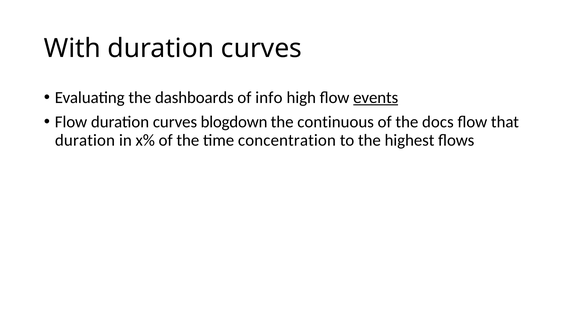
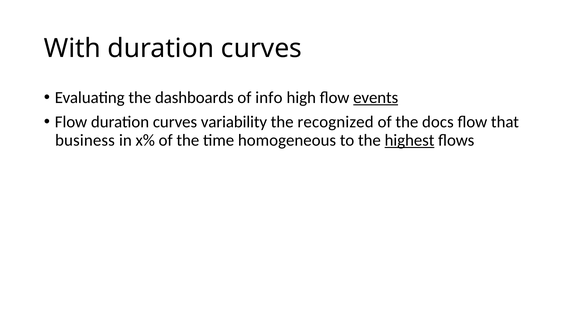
blogdown: blogdown -> variability
continuous: continuous -> recognized
duration at (85, 140): duration -> business
concentration: concentration -> homogeneous
highest underline: none -> present
